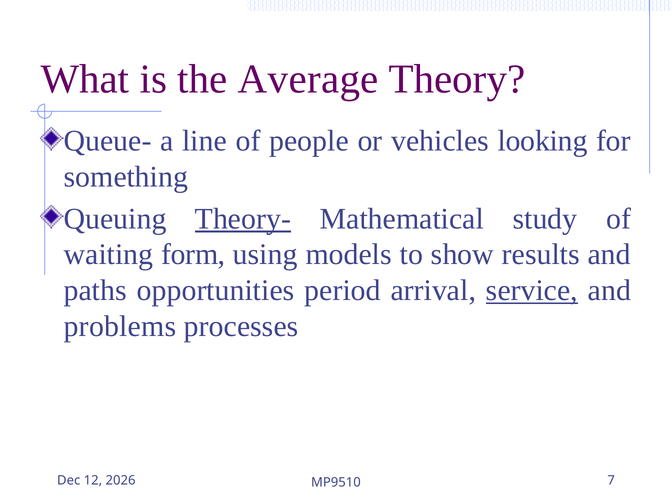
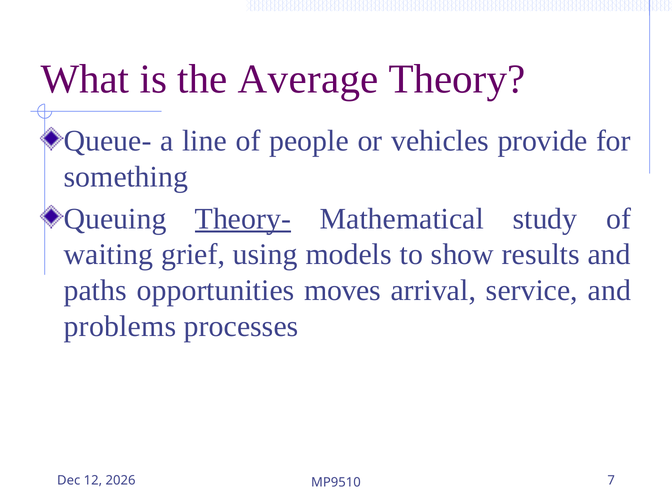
looking: looking -> provide
form: form -> grief
period: period -> moves
service underline: present -> none
